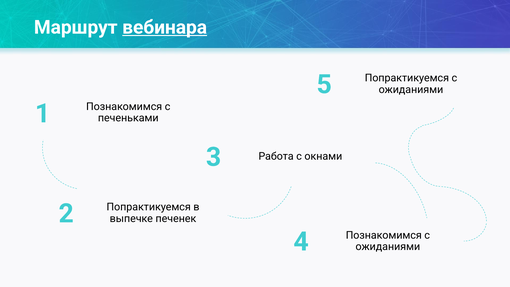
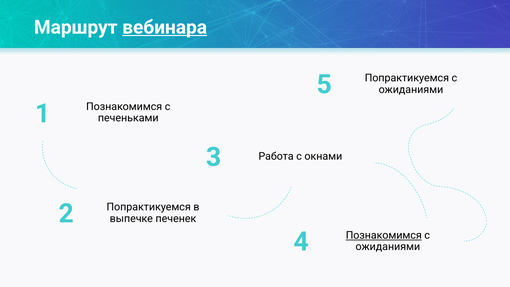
Познакомимся at (384, 235) underline: none -> present
